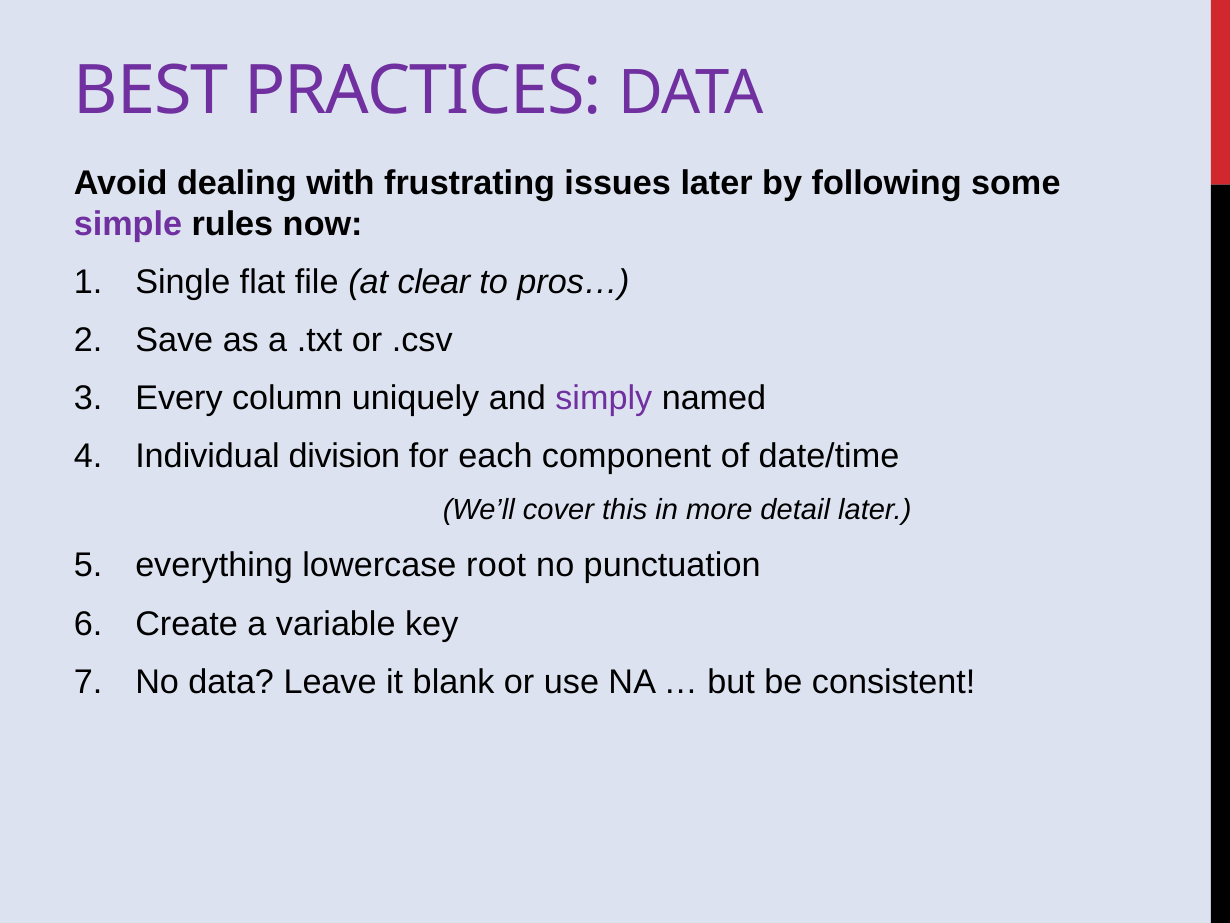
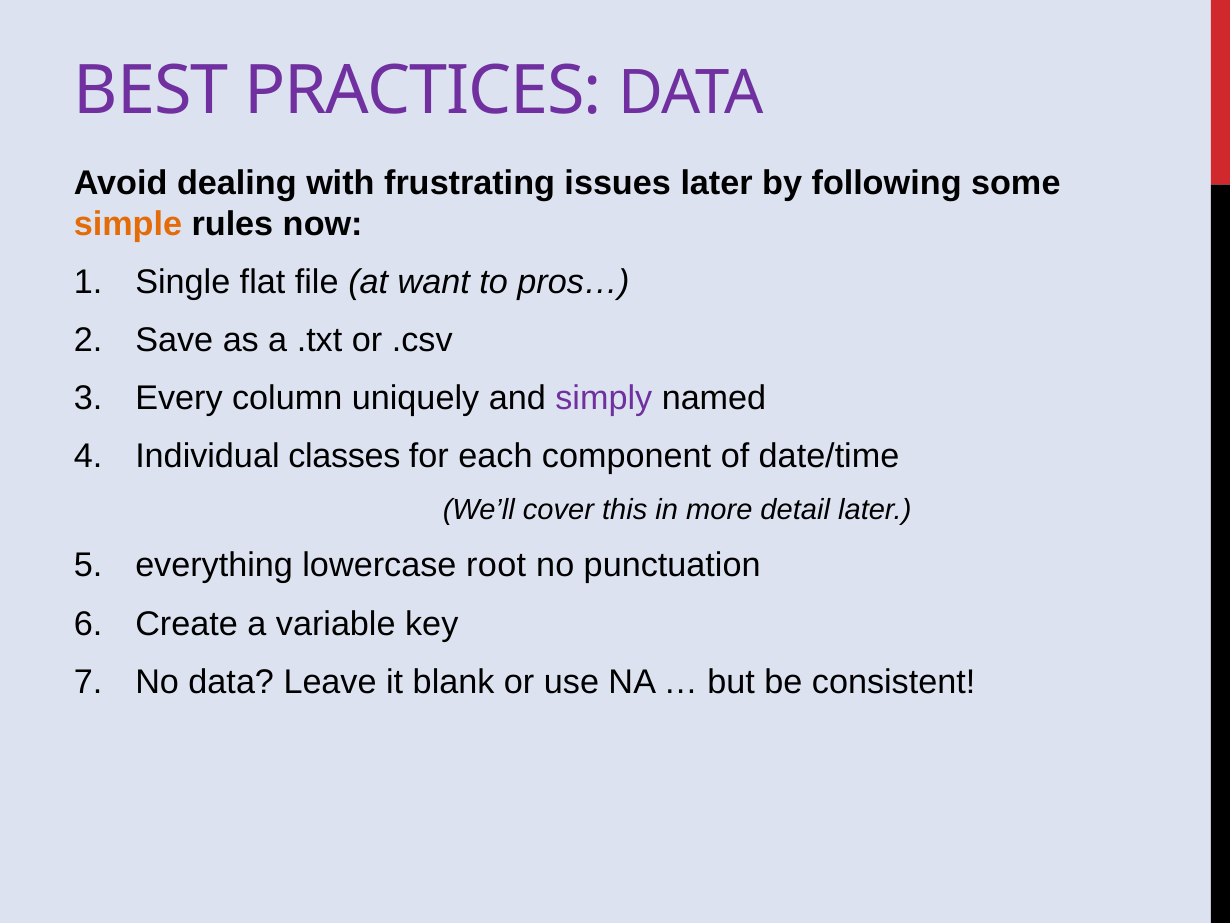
simple colour: purple -> orange
clear: clear -> want
division: division -> classes
